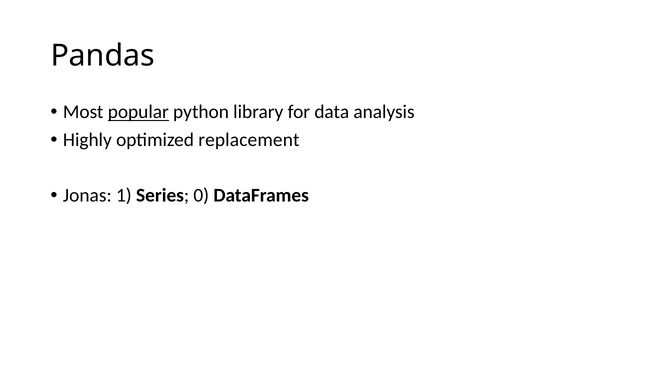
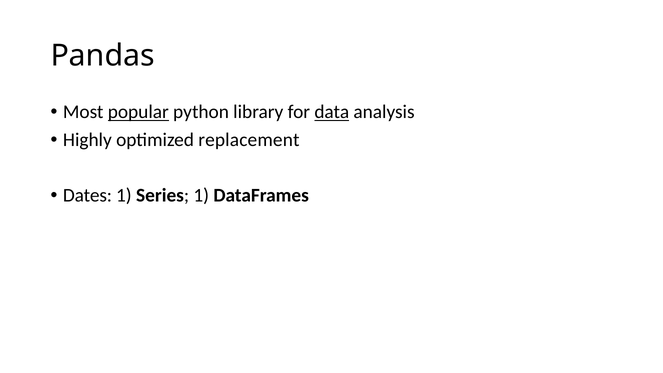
data underline: none -> present
Jonas: Jonas -> Dates
Series 0: 0 -> 1
